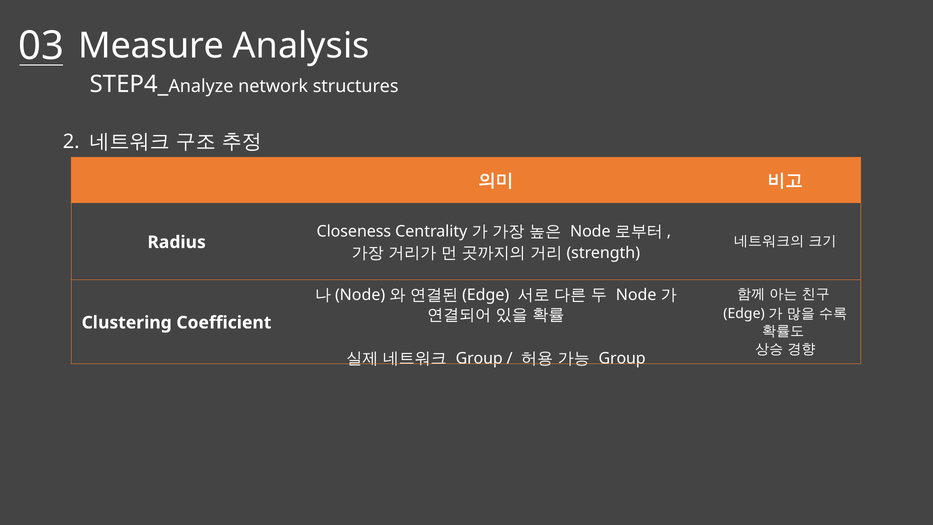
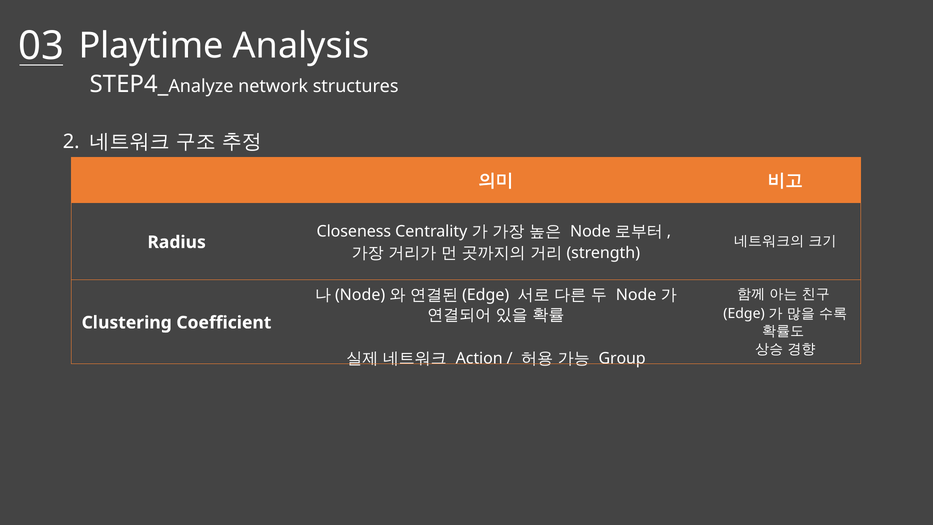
Measure: Measure -> Playtime
Group at (479, 358): Group -> Action
